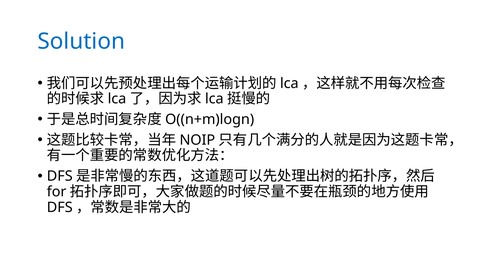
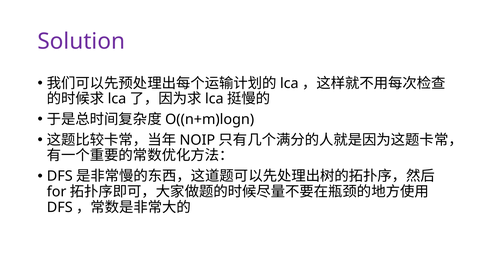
Solution colour: blue -> purple
